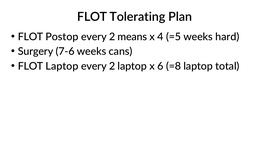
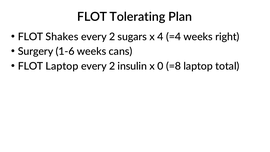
Postop: Postop -> Shakes
means: means -> sugars
=5: =5 -> =4
hard: hard -> right
7-6: 7-6 -> 1-6
2 laptop: laptop -> insulin
6: 6 -> 0
